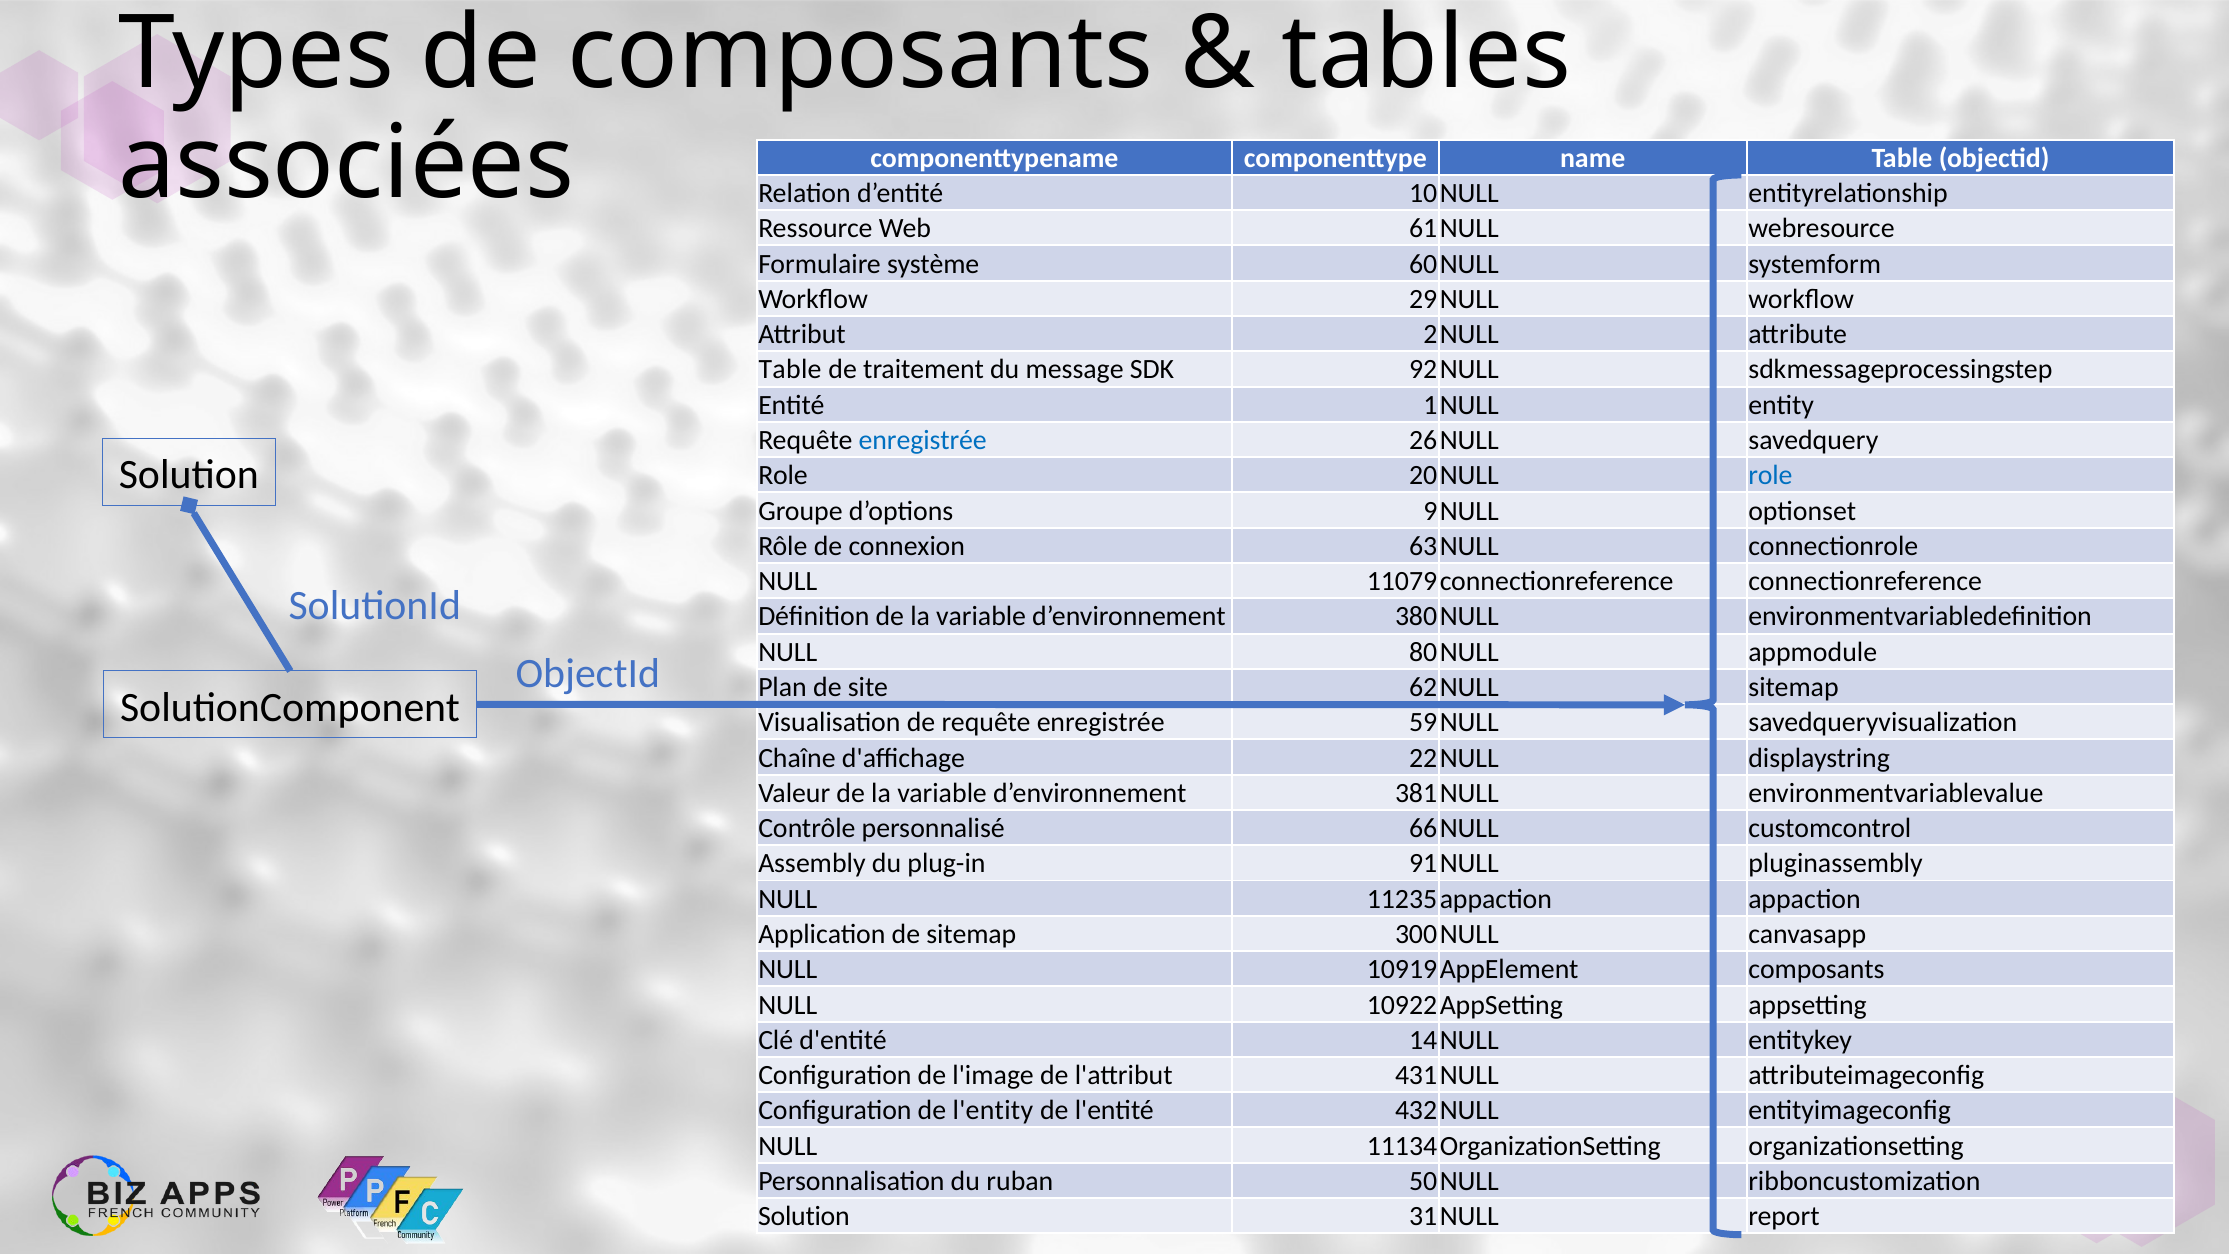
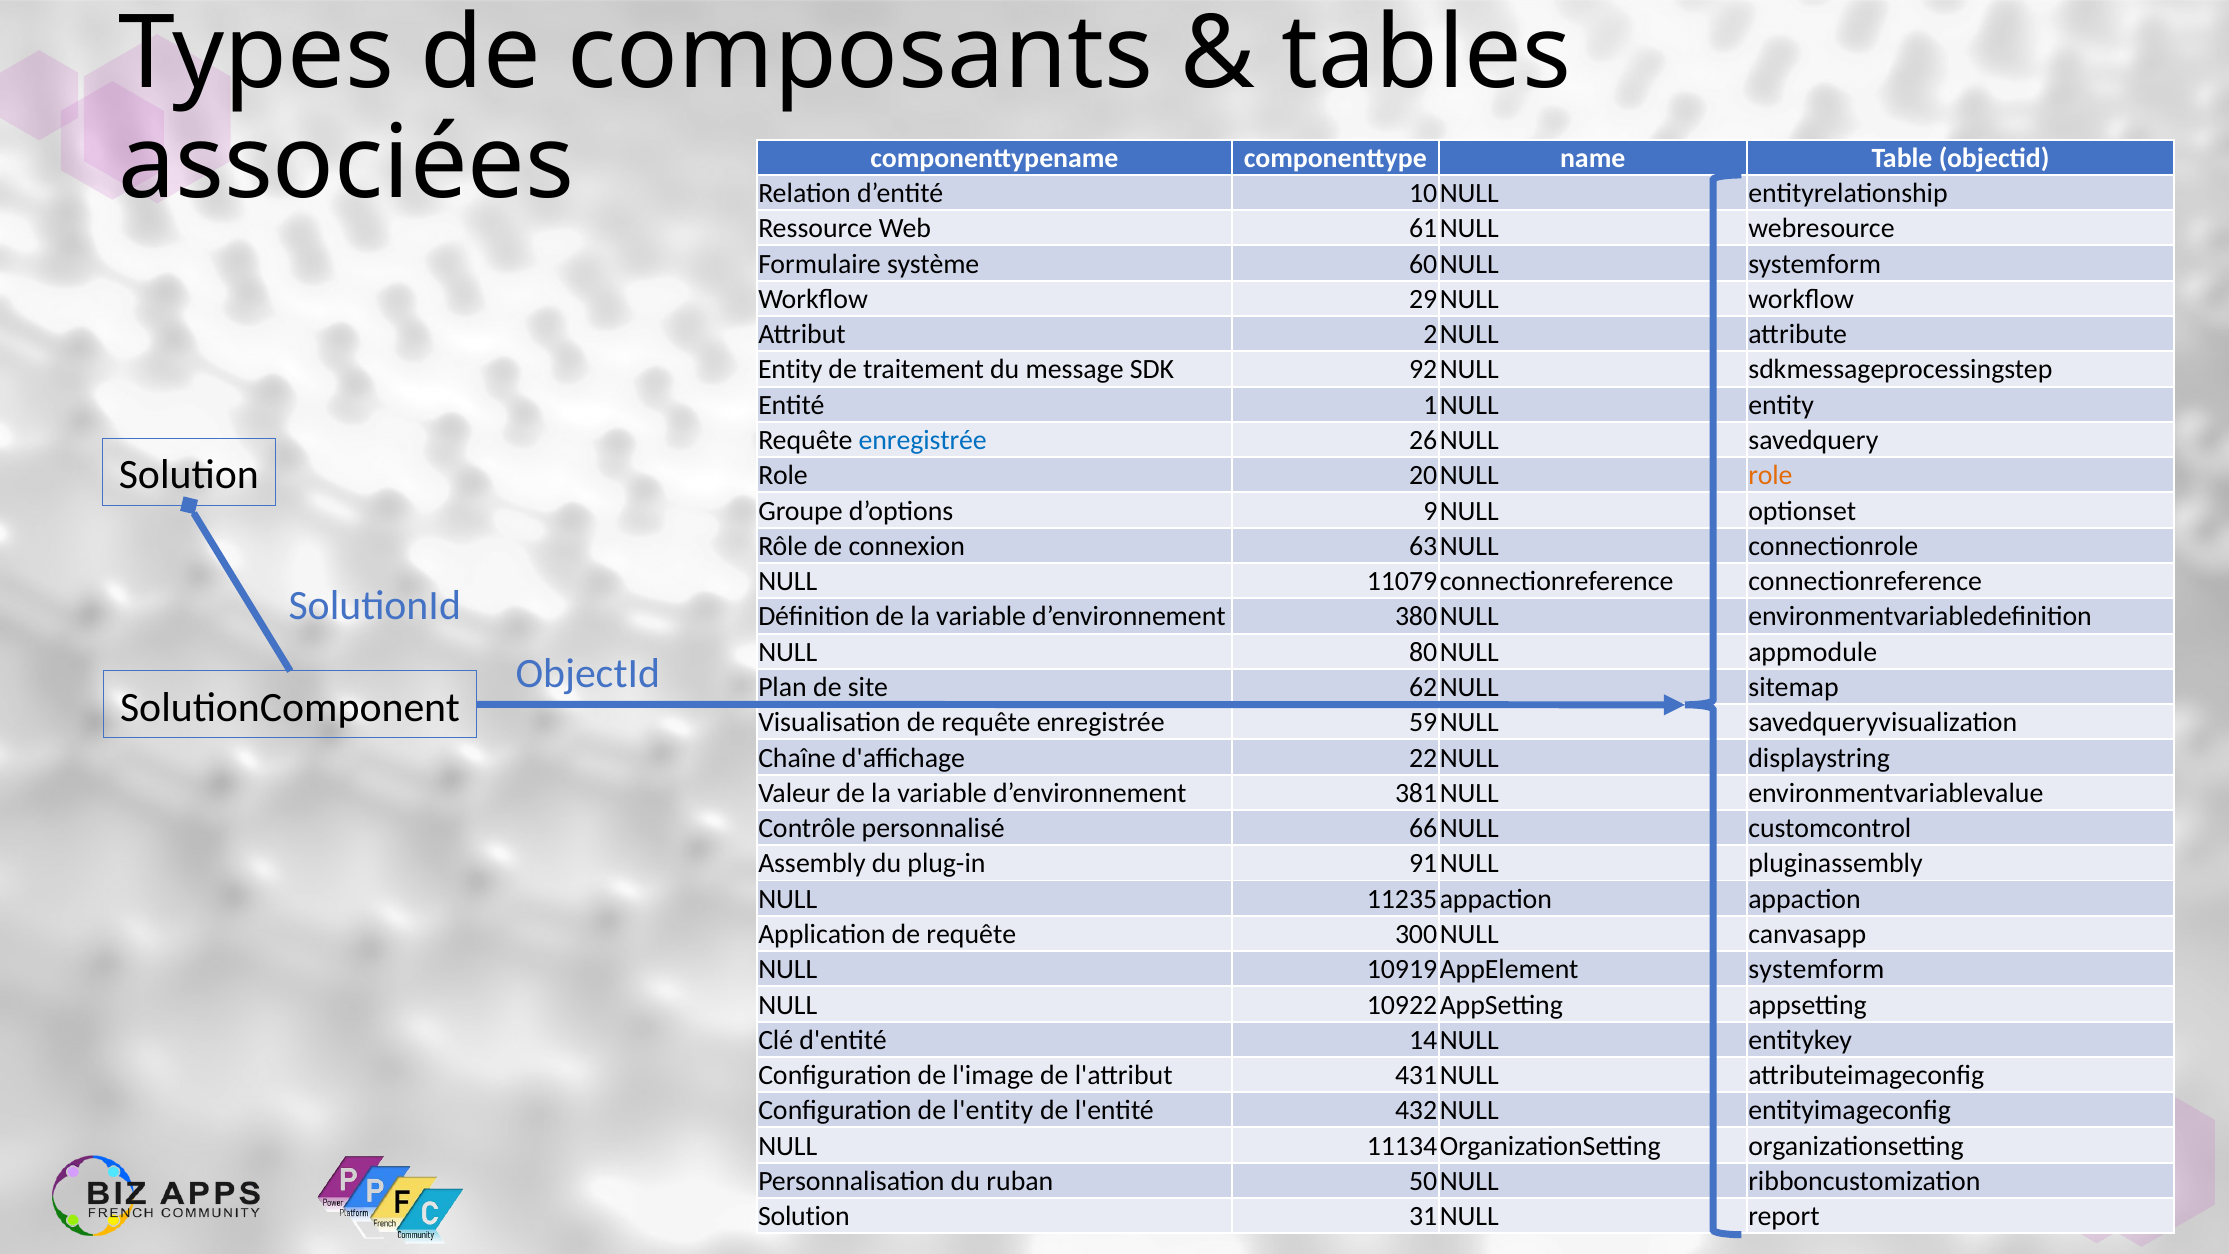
Table at (790, 370): Table -> Entity
role at (1770, 476) colour: blue -> orange
Application de sitemap: sitemap -> requête
composants at (1816, 969): composants -> systemform
